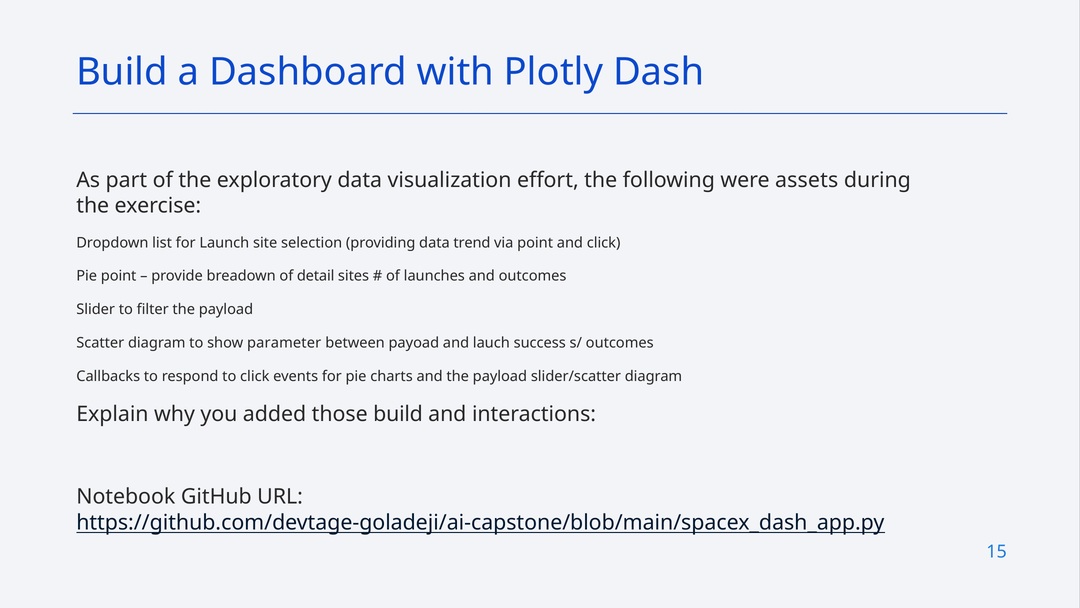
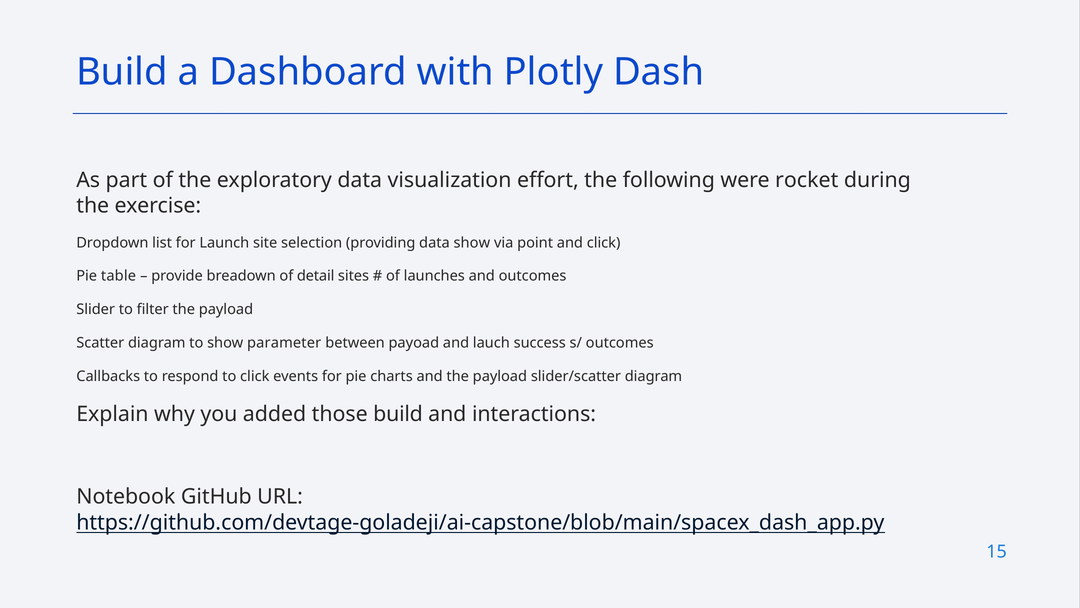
assets: assets -> rocket
data trend: trend -> show
Pie point: point -> table
